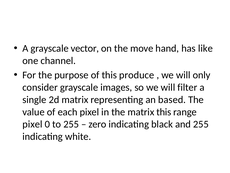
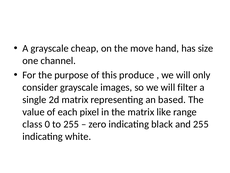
vector: vector -> cheap
like: like -> size
matrix this: this -> like
pixel at (32, 124): pixel -> class
